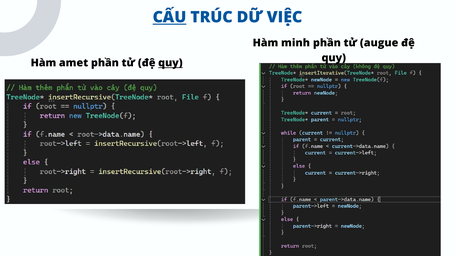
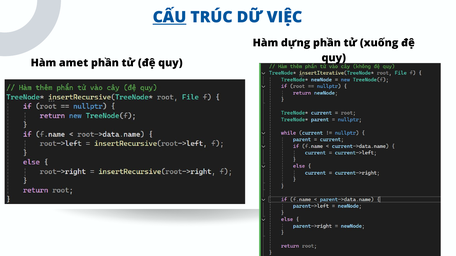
minh: minh -> dựng
augue: augue -> xuống
quy at (170, 63) underline: present -> none
